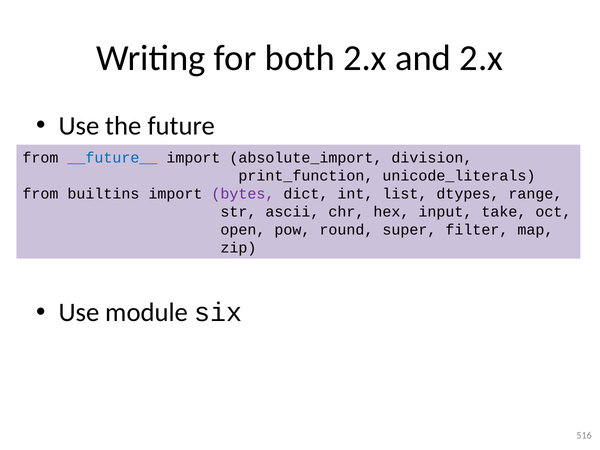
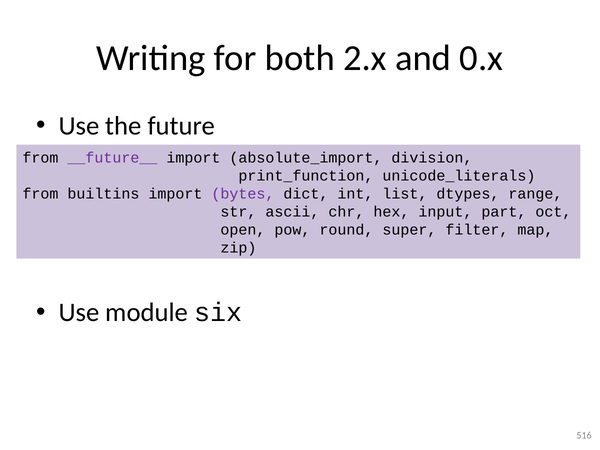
and 2.x: 2.x -> 0.x
__future__ colour: blue -> purple
take: take -> part
